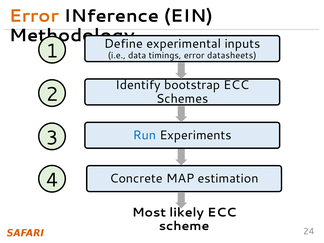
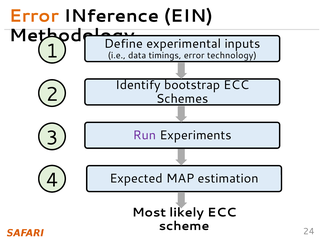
datasheets: datasheets -> technology
Run colour: blue -> purple
Concrete: Concrete -> Expected
